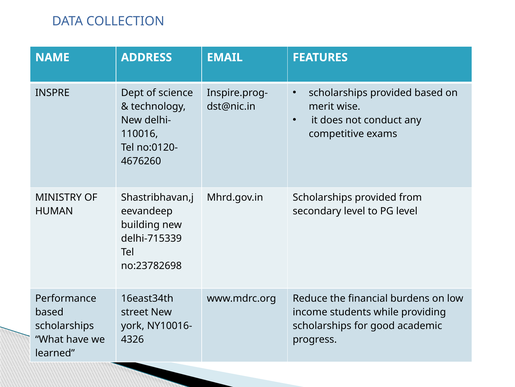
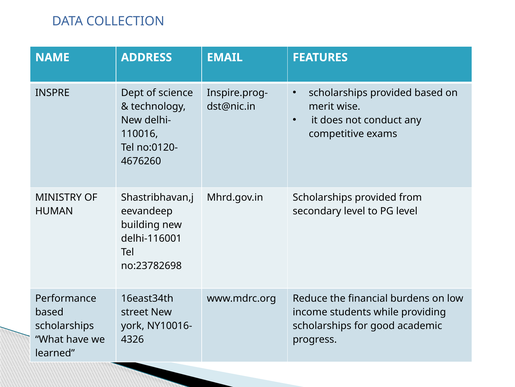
delhi-715339: delhi-715339 -> delhi-116001
